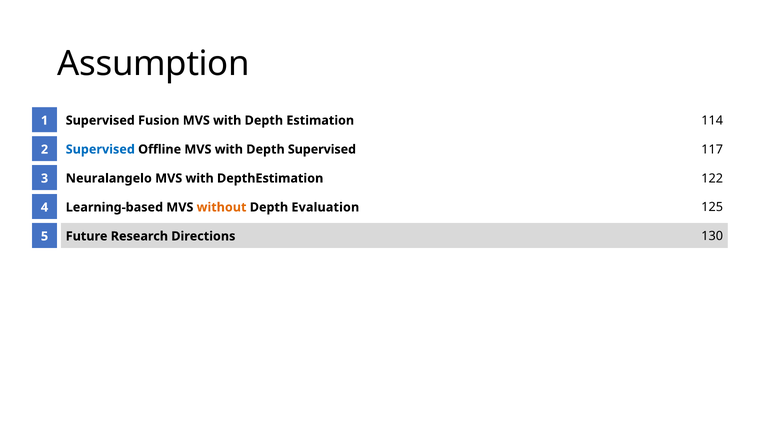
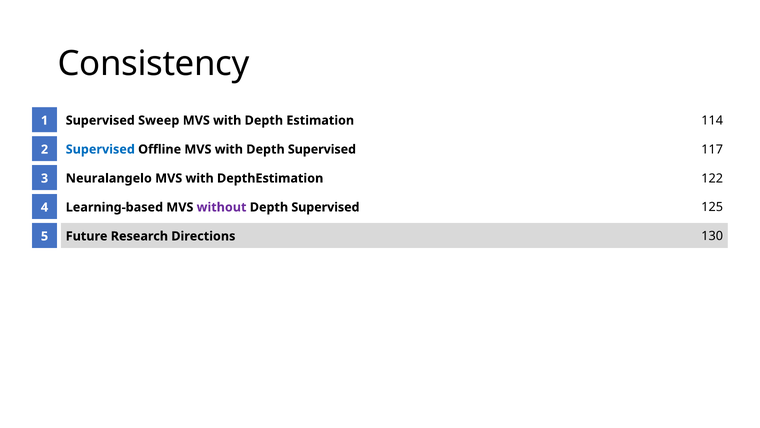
Assumption: Assumption -> Consistency
Fusion: Fusion -> Sweep
without colour: orange -> purple
Evaluation at (325, 207): Evaluation -> Supervised
